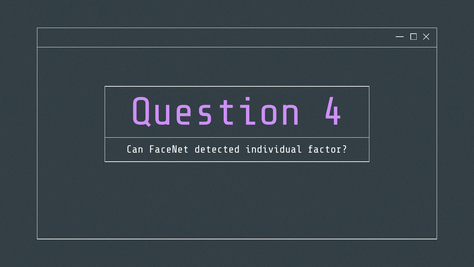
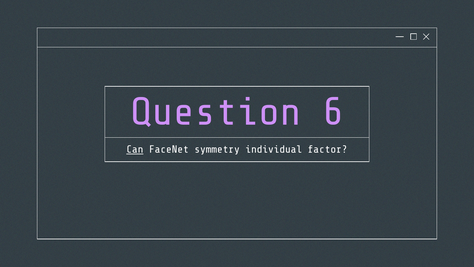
4: 4 -> 6
Can underline: none -> present
detected: detected -> symmetry
